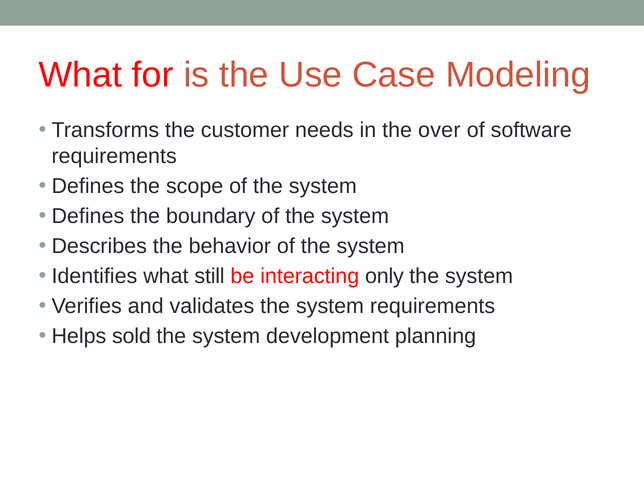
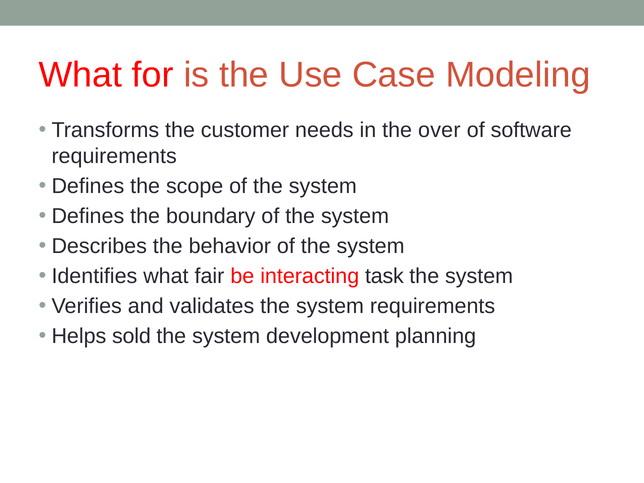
still: still -> fair
only: only -> task
